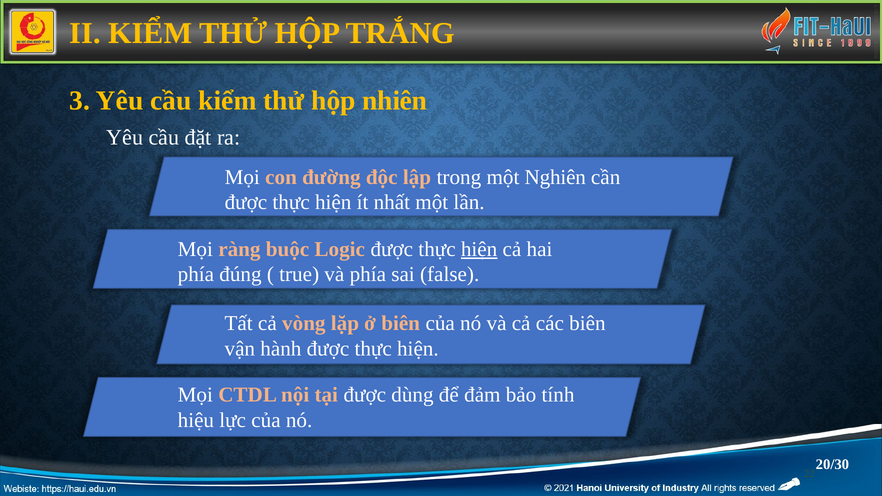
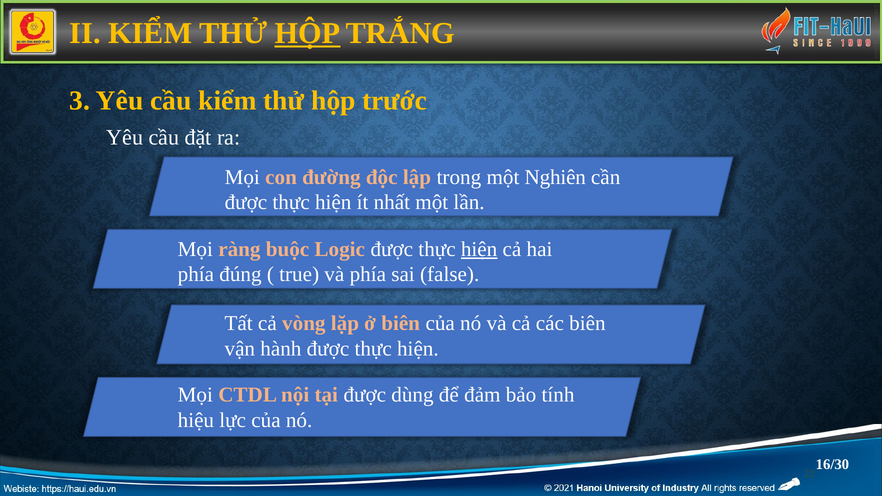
HỘP at (307, 33) underline: none -> present
nhiên: nhiên -> trước
20/30: 20/30 -> 16/30
